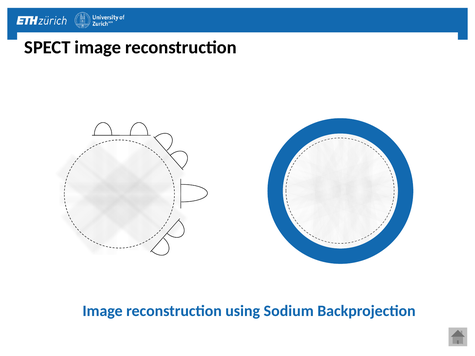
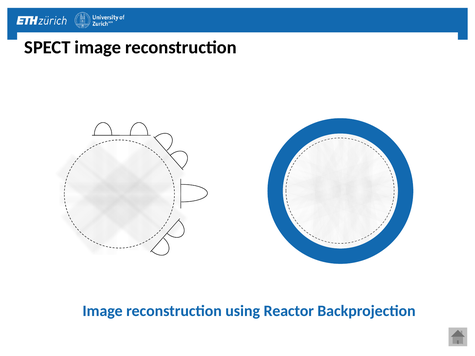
Sodium: Sodium -> Reactor
